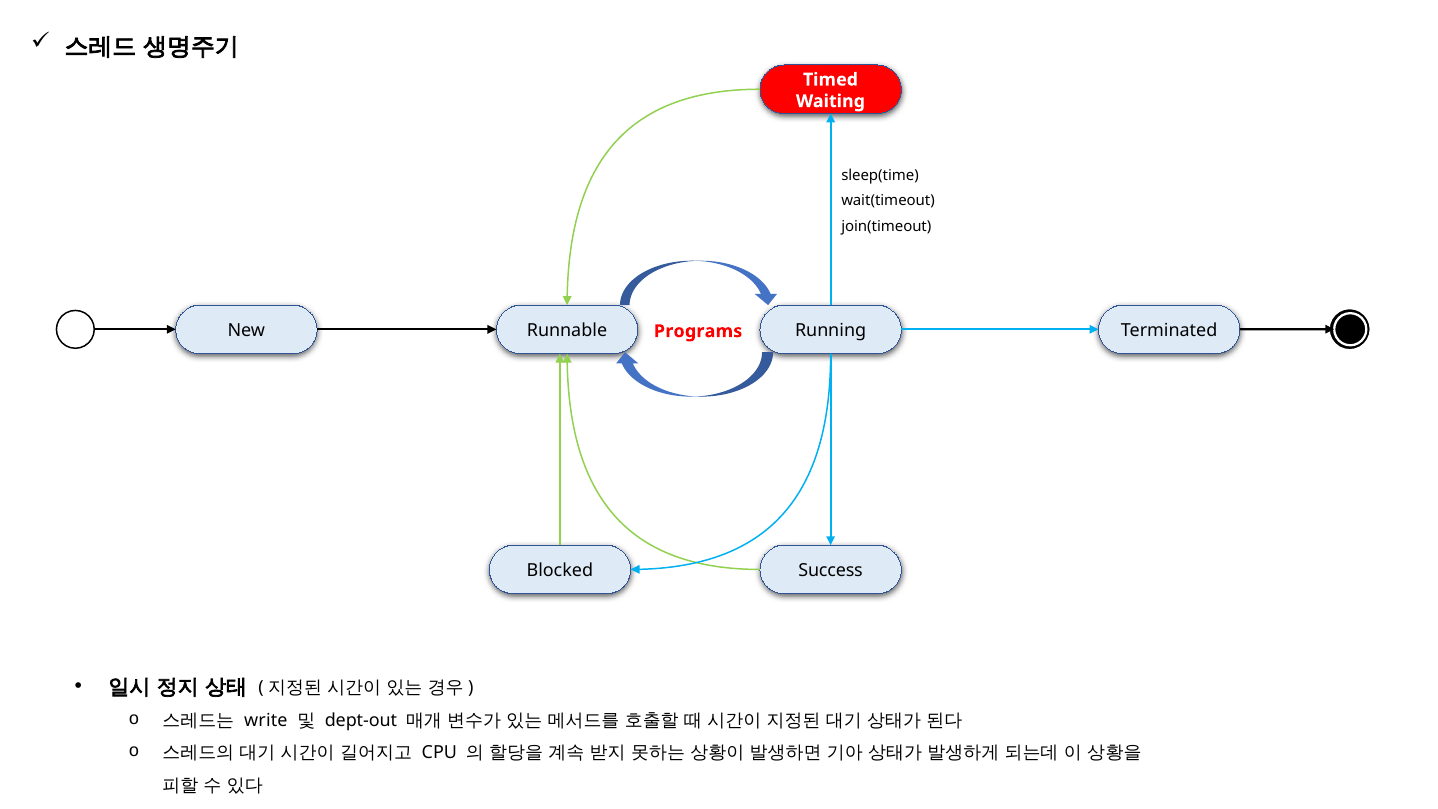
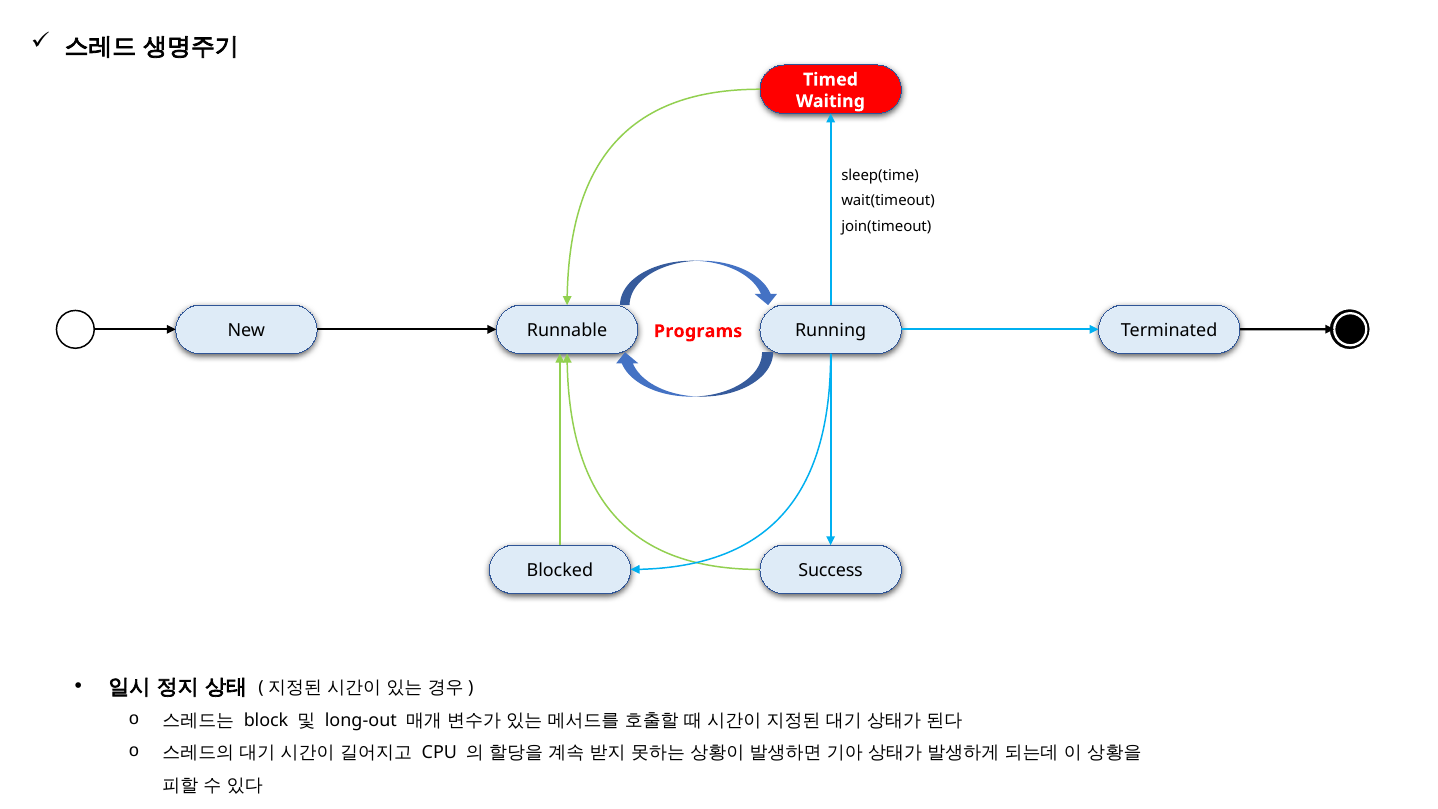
write: write -> block
dept-out: dept-out -> long-out
